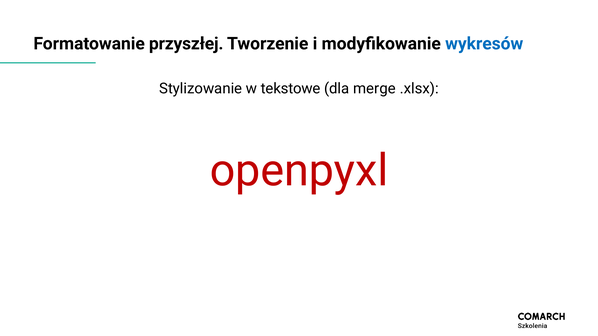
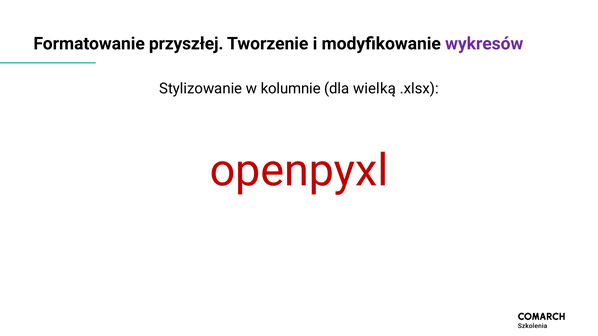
wykresów colour: blue -> purple
tekstowe: tekstowe -> kolumnie
merge: merge -> wielką
